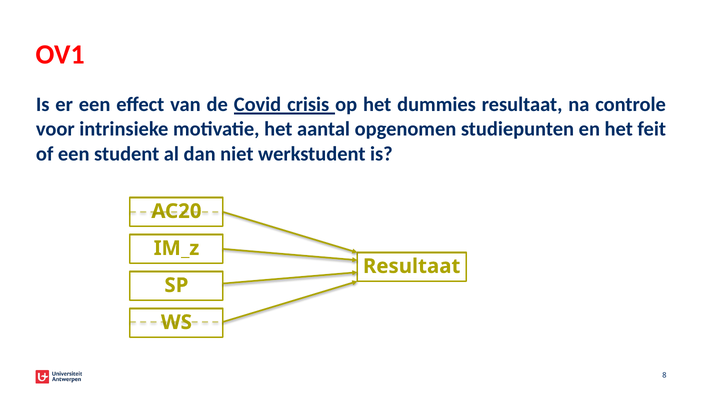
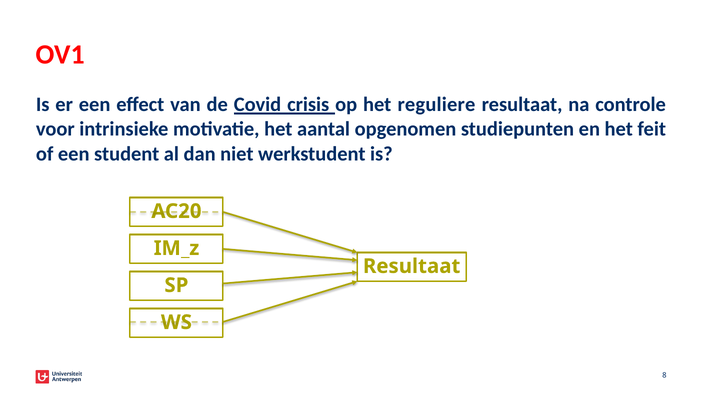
dummies: dummies -> reguliere
